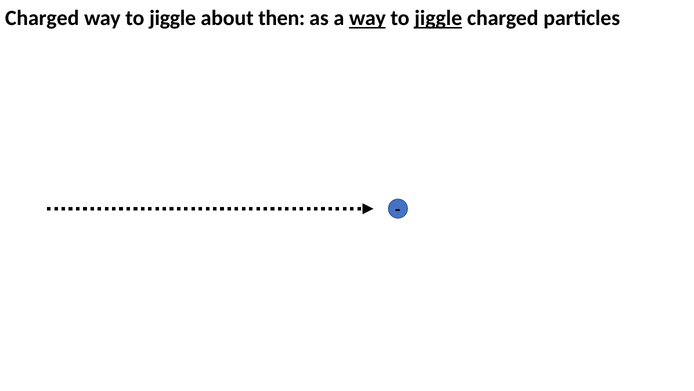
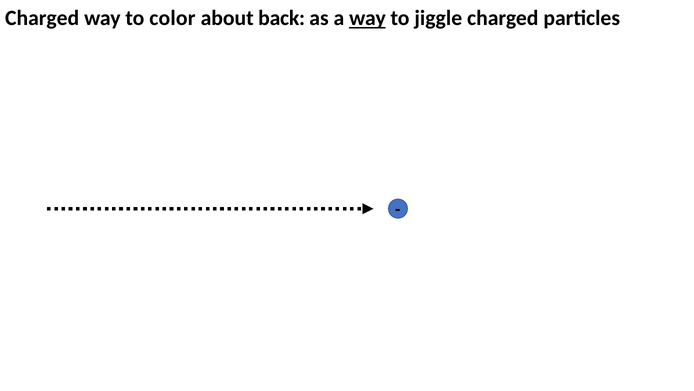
jiggle at (173, 18): jiggle -> color
then: then -> back
jiggle at (438, 18) underline: present -> none
